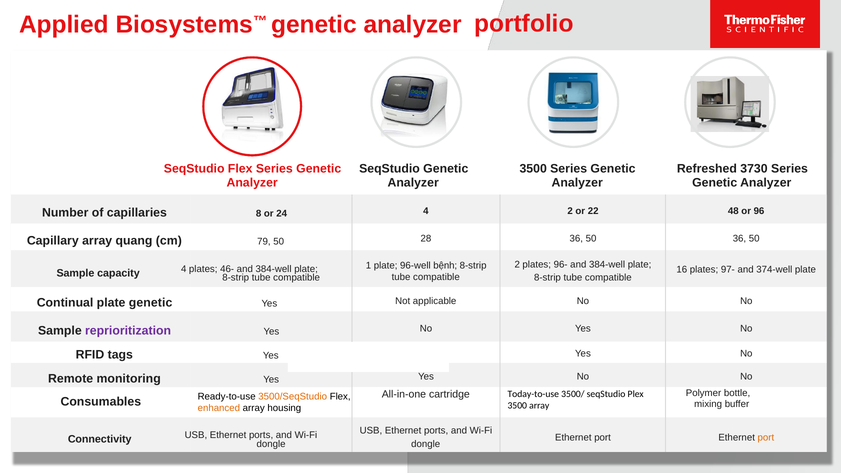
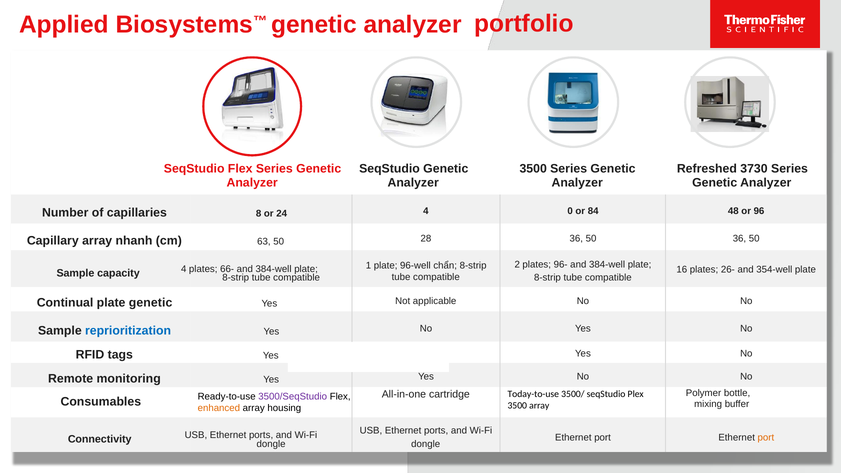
4 2: 2 -> 0
22: 22 -> 84
quang: quang -> nhanh
79: 79 -> 63
97-: 97- -> 26-
374-well: 374-well -> 354-well
46-: 46- -> 66-
bệnh: bệnh -> chẩn
reprioritization colour: purple -> blue
3500/SeqStudio colour: orange -> purple
